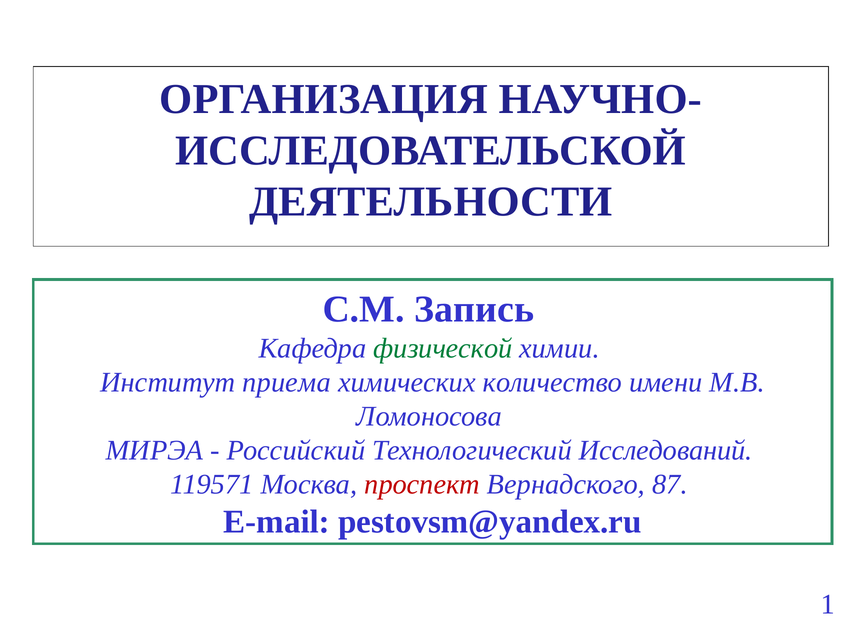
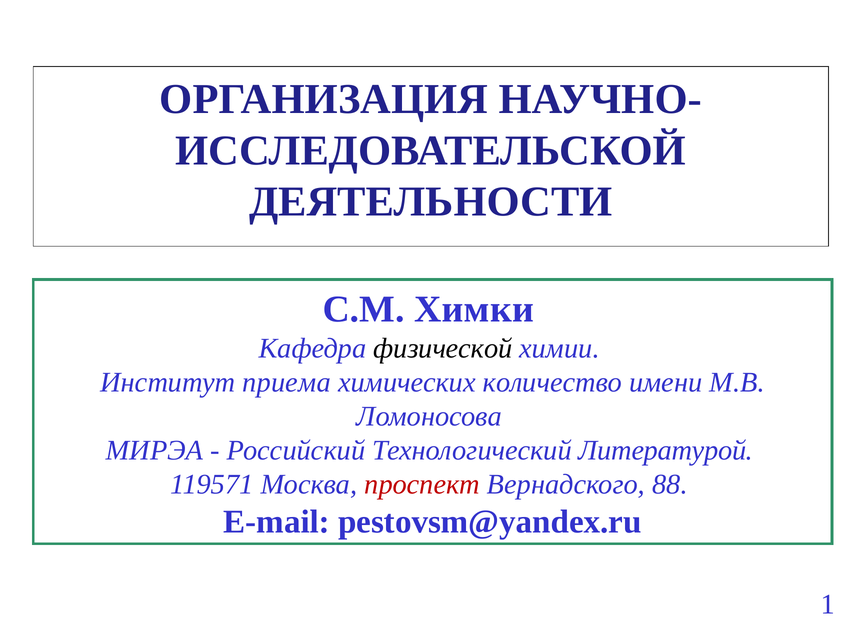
Запись: Запись -> Химки
физической colour: green -> black
Исследований: Исследований -> Литературой
87: 87 -> 88
